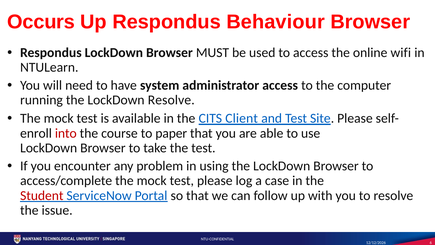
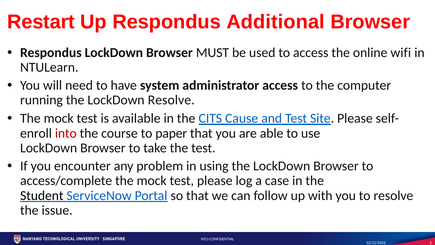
Occurs: Occurs -> Restart
Behaviour: Behaviour -> Additional
Client: Client -> Cause
Student colour: red -> black
